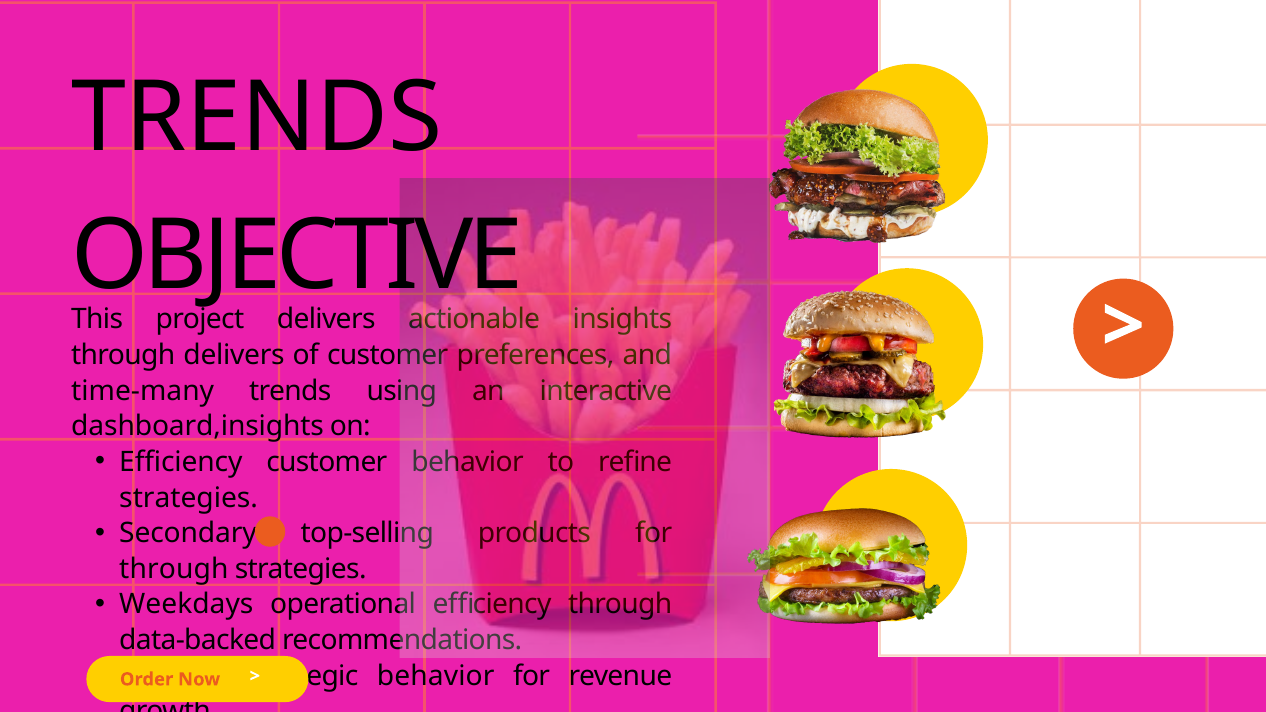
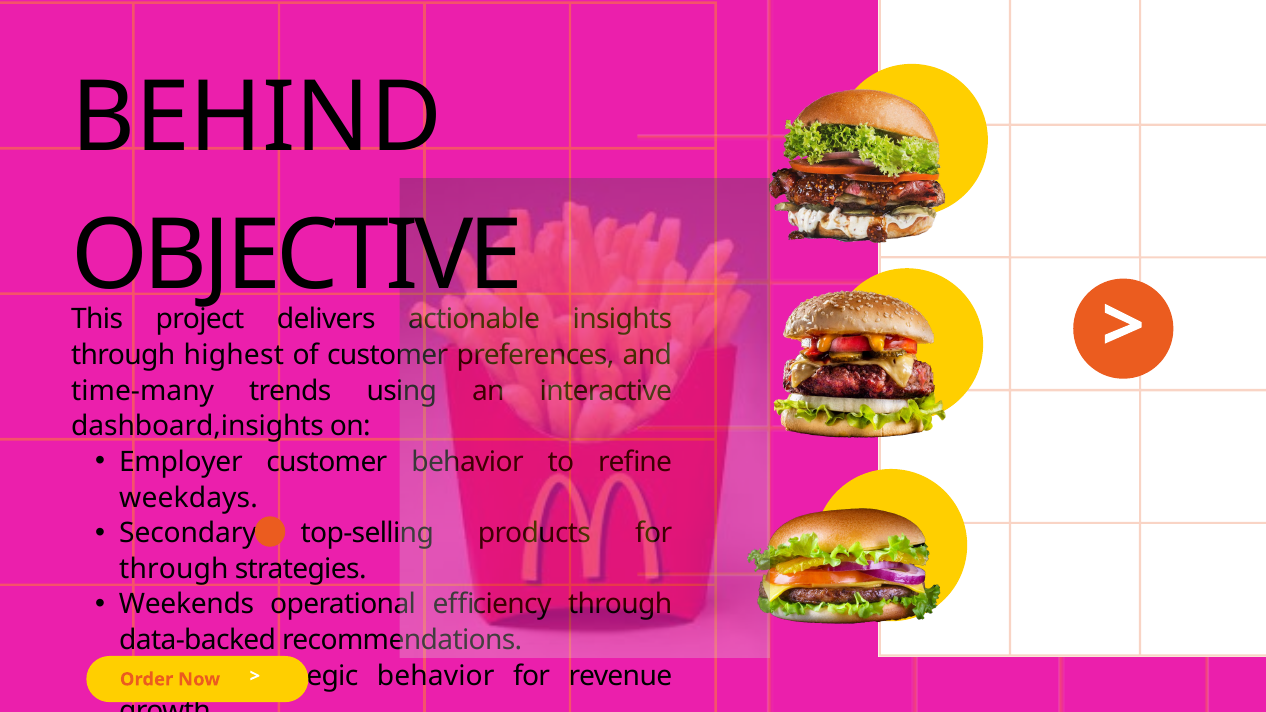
TRENDS at (257, 118): TRENDS -> BEHIND
through delivers: delivers -> highest
Efficiency at (181, 462): Efficiency -> Employer
strategies at (189, 498): strategies -> weekdays
Weekdays: Weekdays -> Weekends
